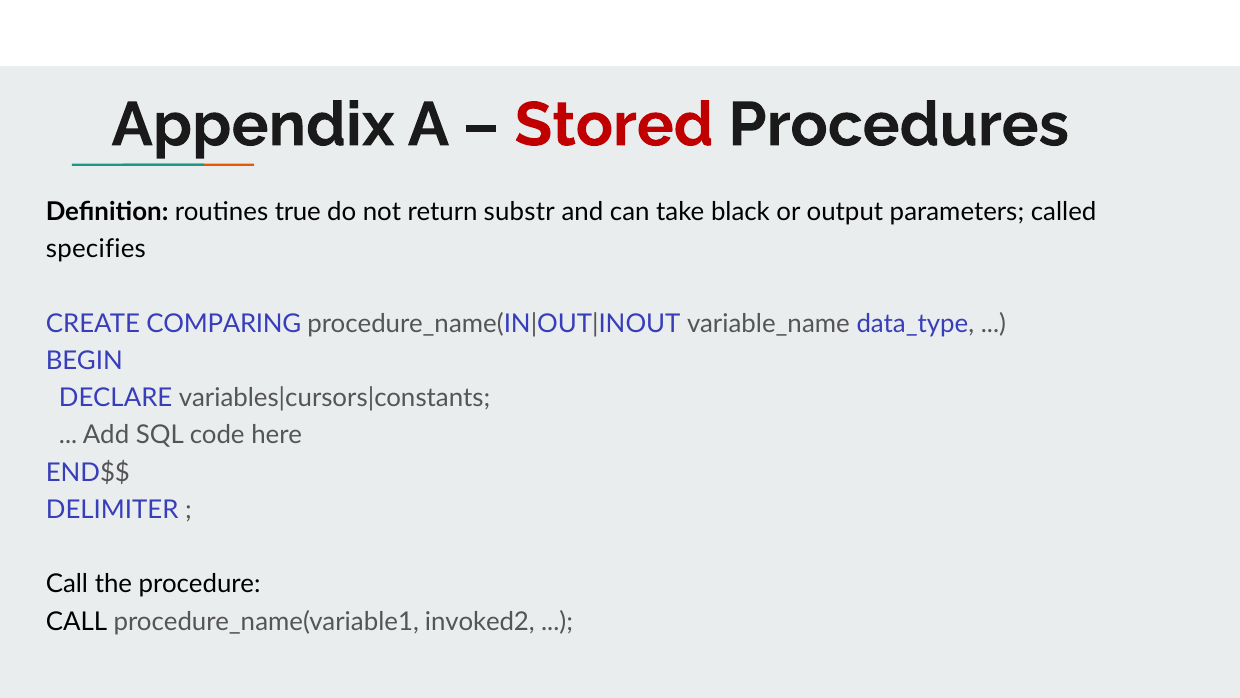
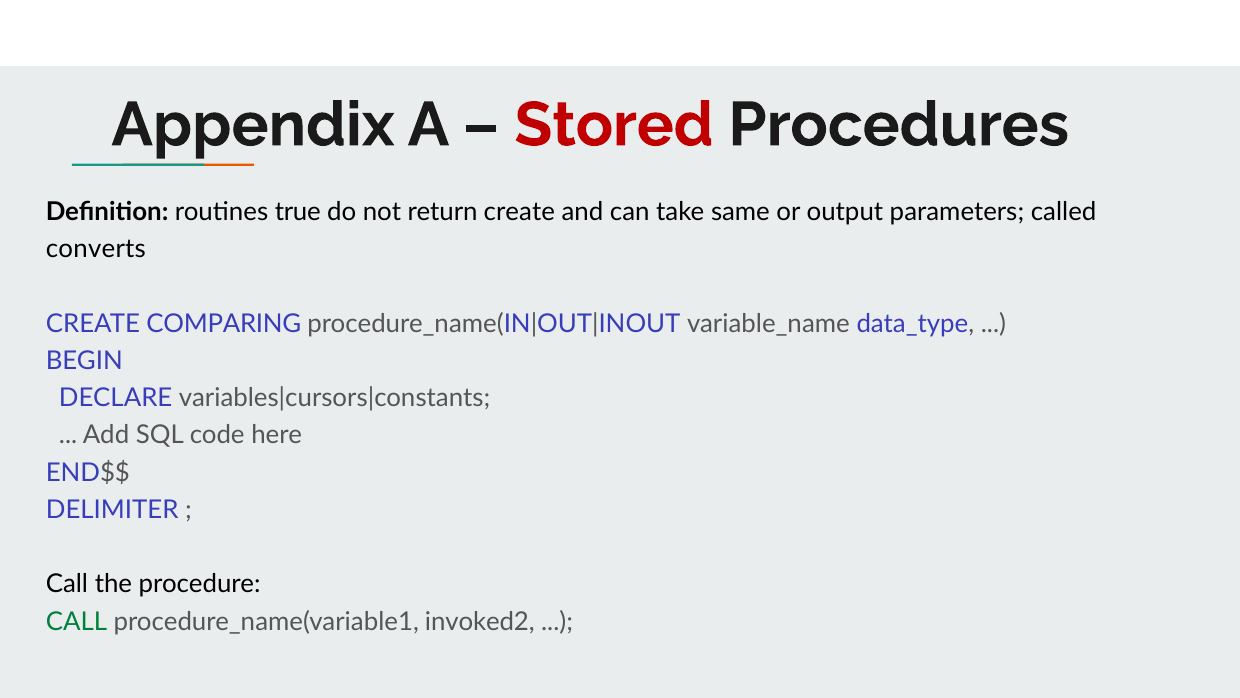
return substr: substr -> create
black: black -> same
specifies: specifies -> converts
CALL at (76, 621) colour: black -> green
